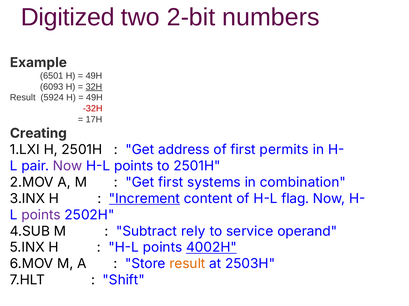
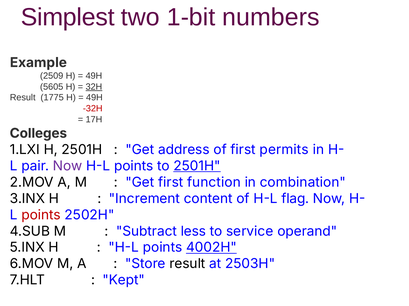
Digitized: Digitized -> Simplest
2-bit: 2-bit -> 1-bit
6501: 6501 -> 2509
6093: 6093 -> 5605
5924: 5924 -> 1775
Creating: Creating -> Colleges
2501H at (197, 166) underline: none -> present
systems: systems -> function
Increment underline: present -> none
points at (41, 215) colour: purple -> red
rely: rely -> less
result at (187, 264) colour: orange -> black
Shift: Shift -> Kept
